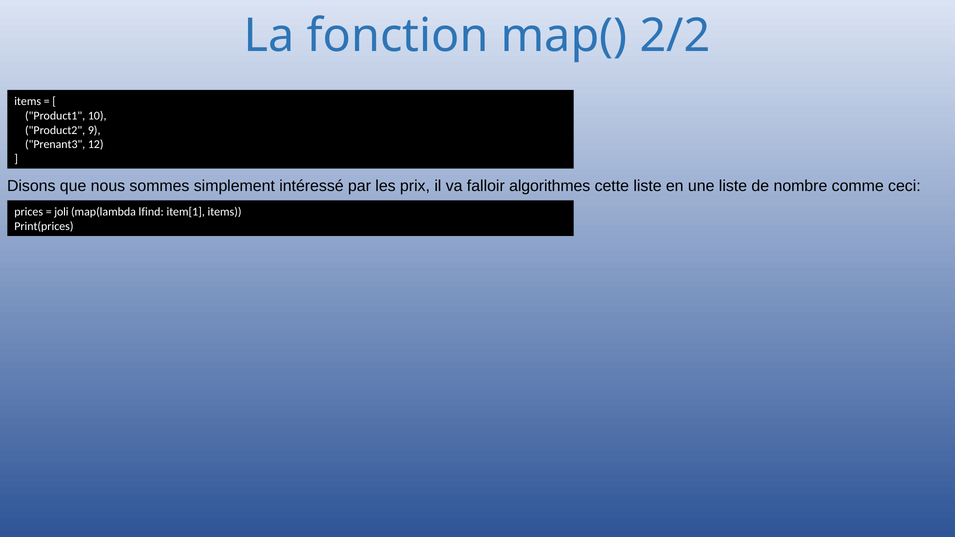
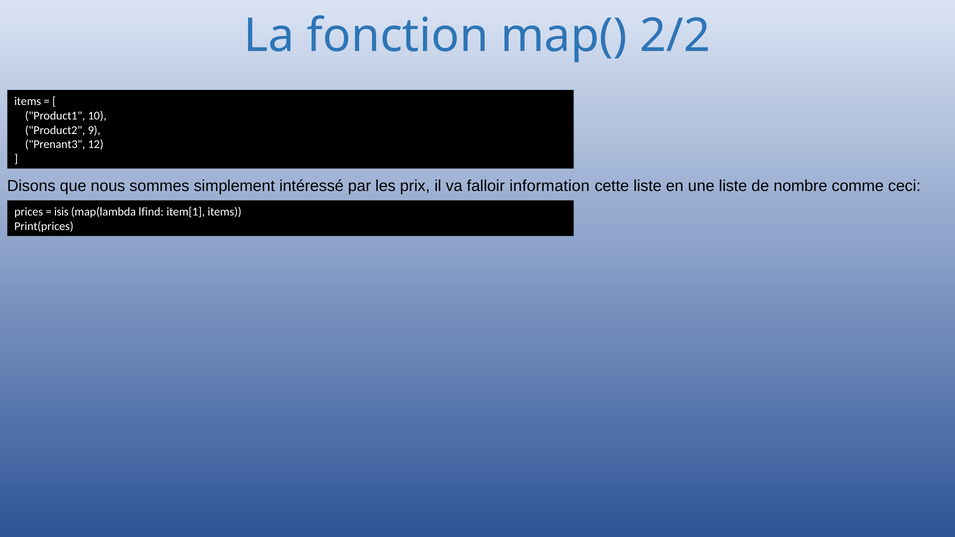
algorithmes: algorithmes -> information
joli: joli -> isis
